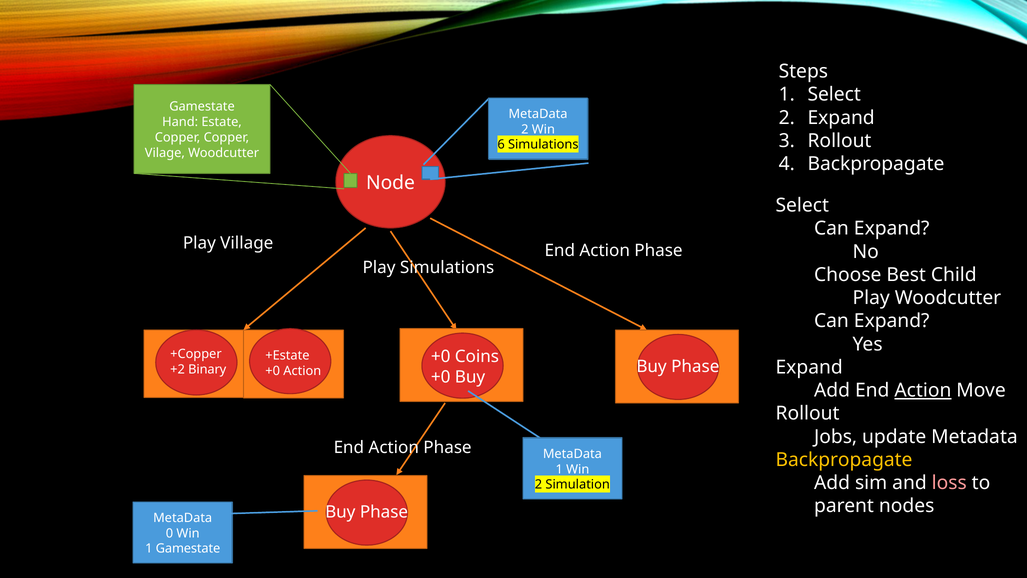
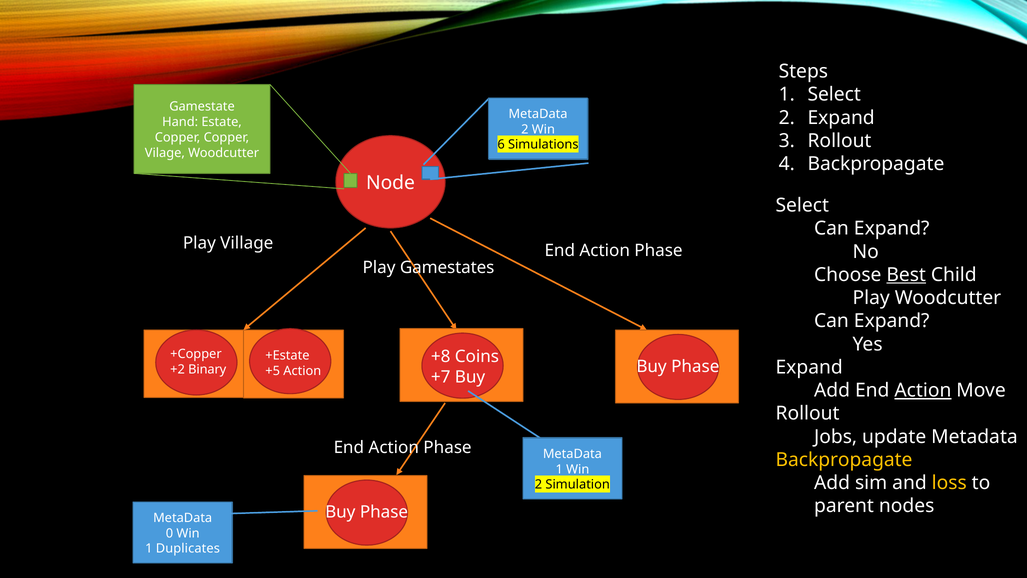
Play Simulations: Simulations -> Gamestates
Best underline: none -> present
+0 at (441, 356): +0 -> +8
+0 at (273, 371): +0 -> +5
+0 at (441, 377): +0 -> +7
loss colour: pink -> yellow
1 Gamestate: Gamestate -> Duplicates
